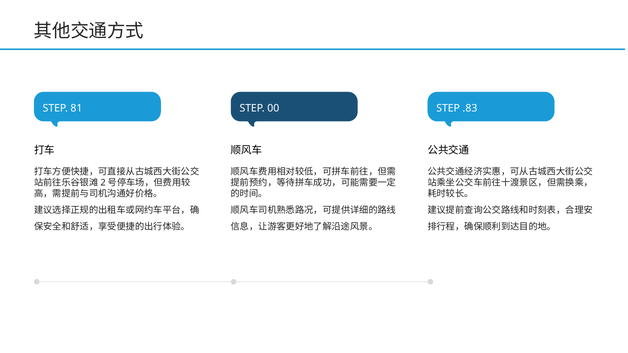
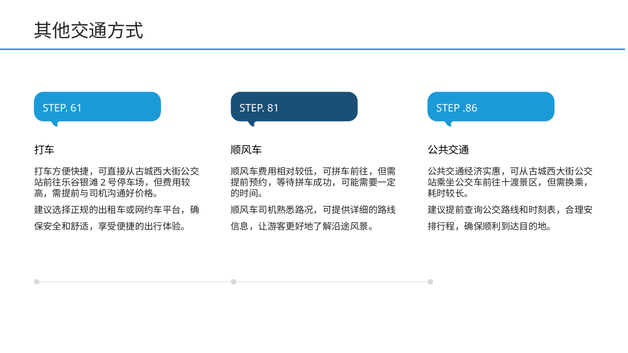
81: 81 -> 61
00: 00 -> 81
.83: .83 -> .86
